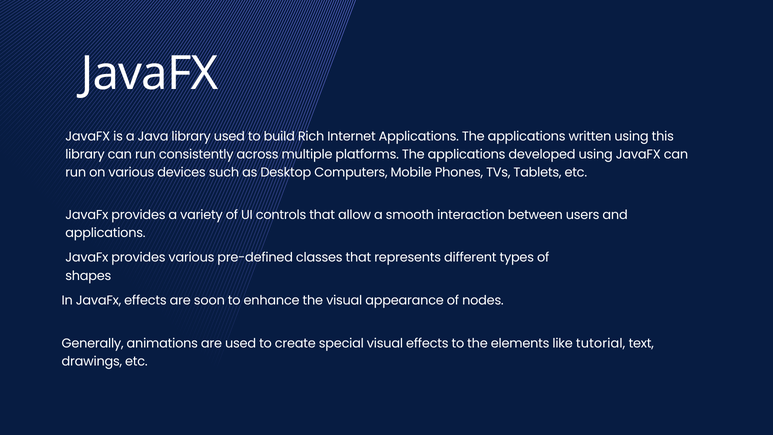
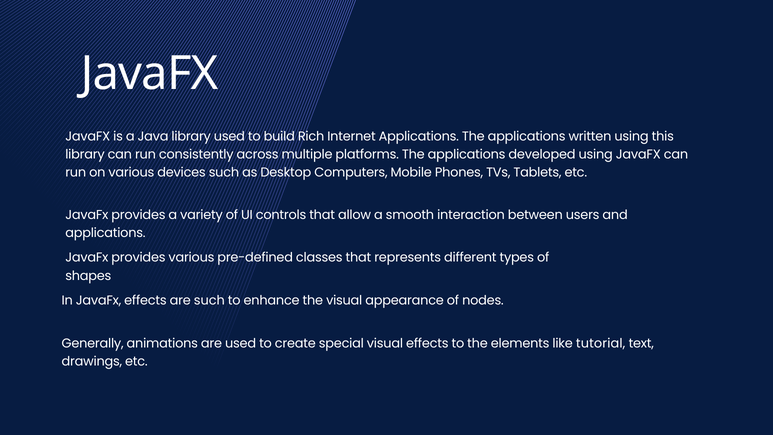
are soon: soon -> such
